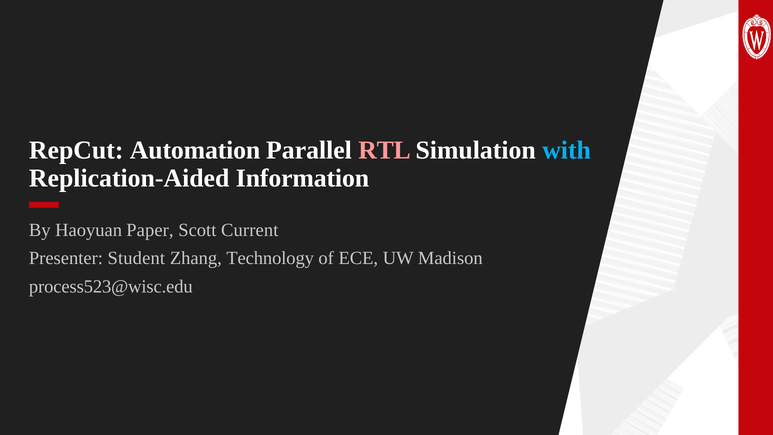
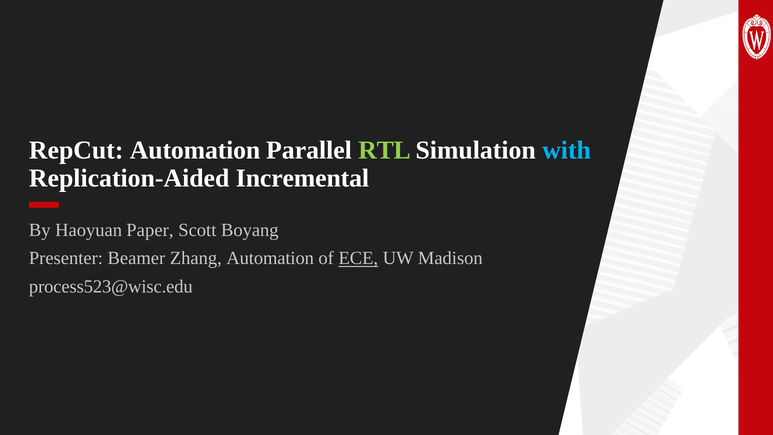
RTL colour: pink -> light green
Information: Information -> Incremental
Current: Current -> Boyang
Student: Student -> Beamer
Zhang Technology: Technology -> Automation
ECE underline: none -> present
